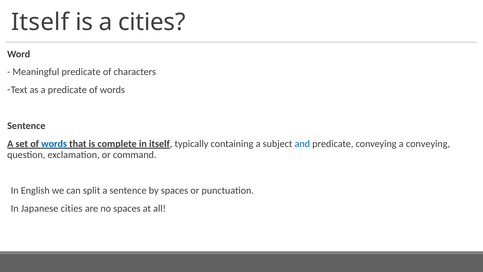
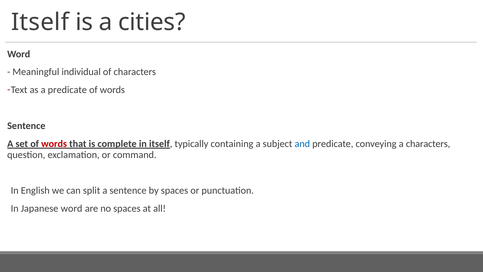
Meaningful predicate: predicate -> individual
words at (54, 144) colour: blue -> red
a conveying: conveying -> characters
Japanese cities: cities -> word
